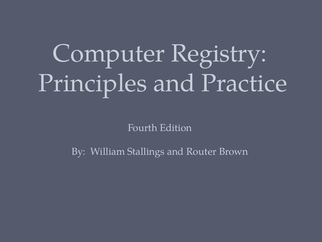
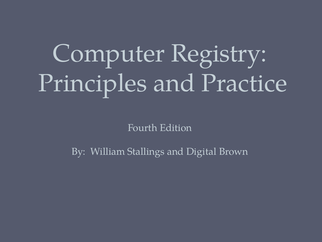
Router: Router -> Digital
